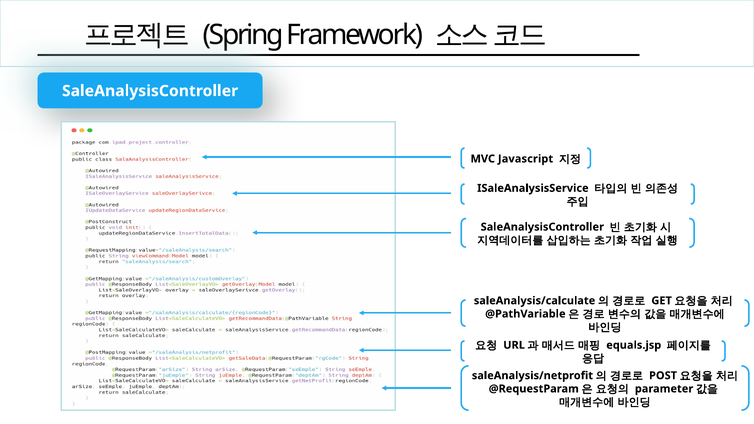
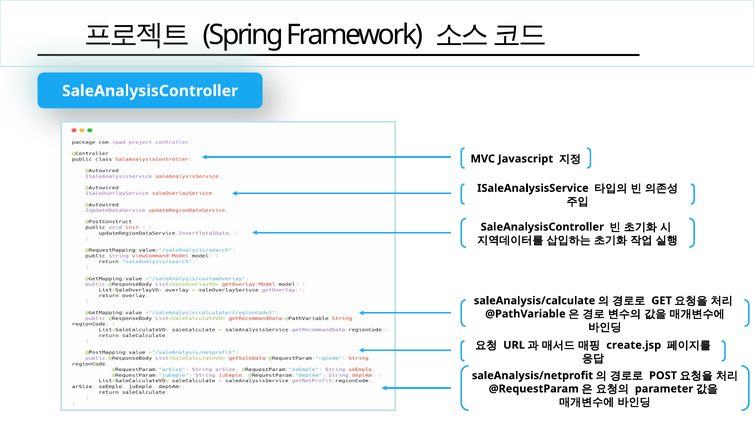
equals.jsp: equals.jsp -> create.jsp
